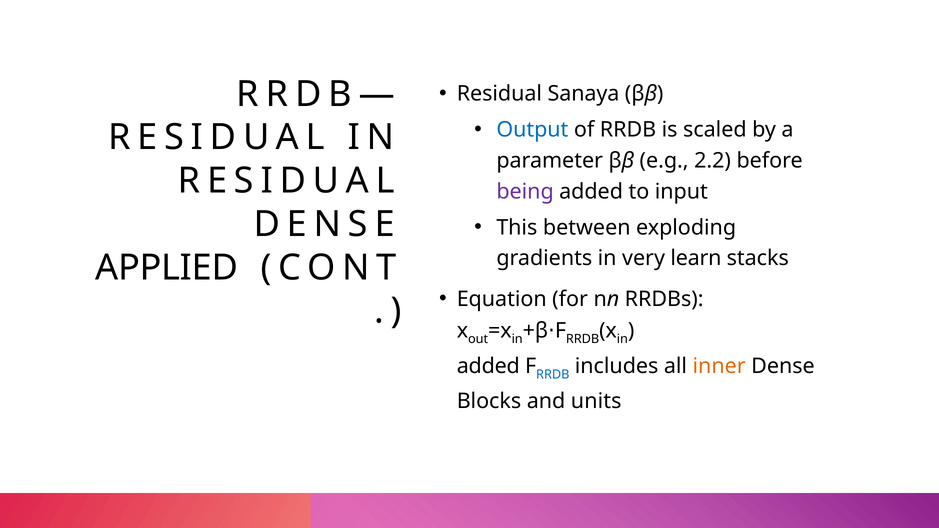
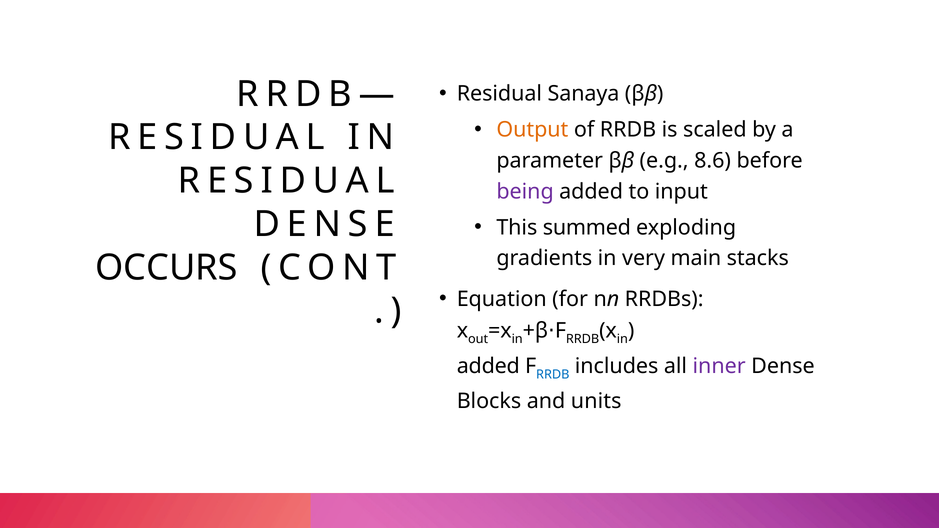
Output colour: blue -> orange
2.2: 2.2 -> 8.6
between: between -> summed
learn: learn -> main
APPLIED: APPLIED -> OCCURS
inner colour: orange -> purple
